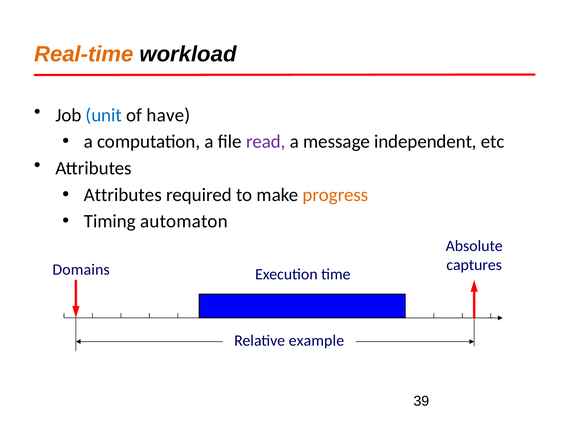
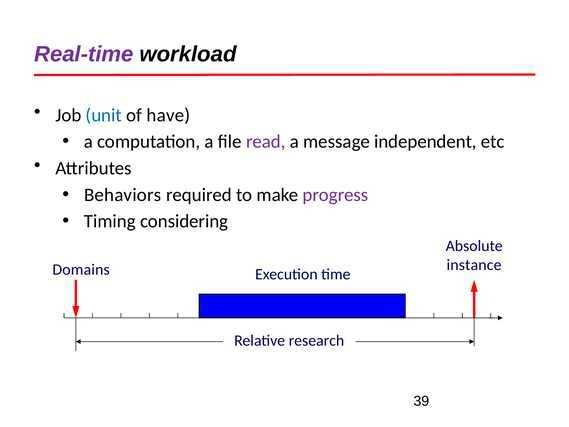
Real-time colour: orange -> purple
Attributes at (123, 195): Attributes -> Behaviors
progress colour: orange -> purple
automaton: automaton -> considering
captures: captures -> instance
example: example -> research
